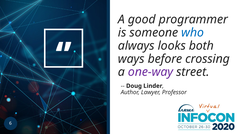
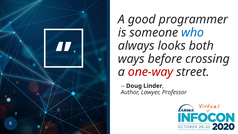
one-way colour: purple -> red
